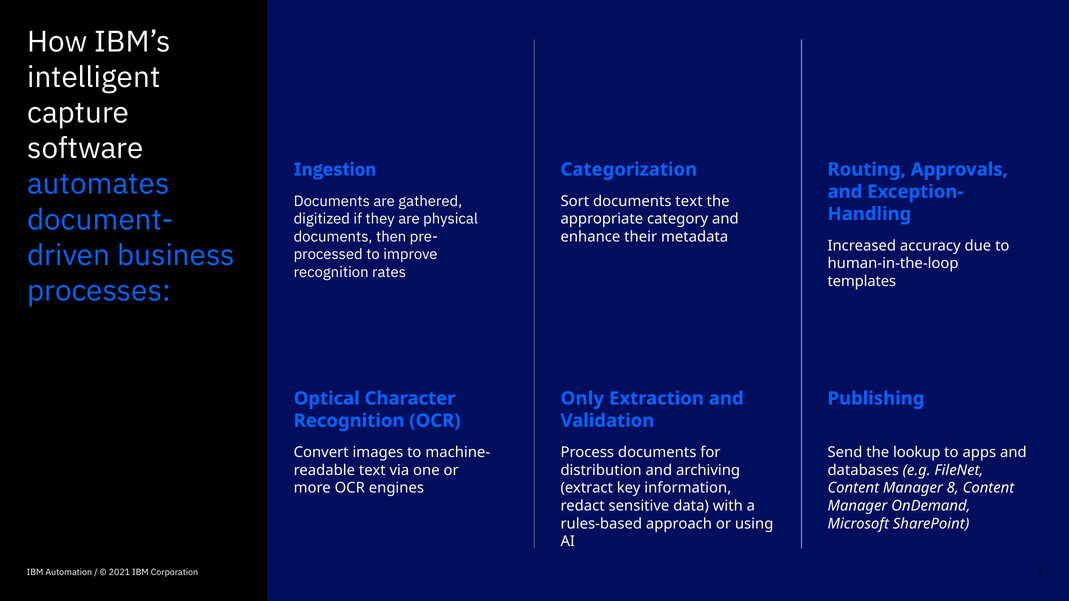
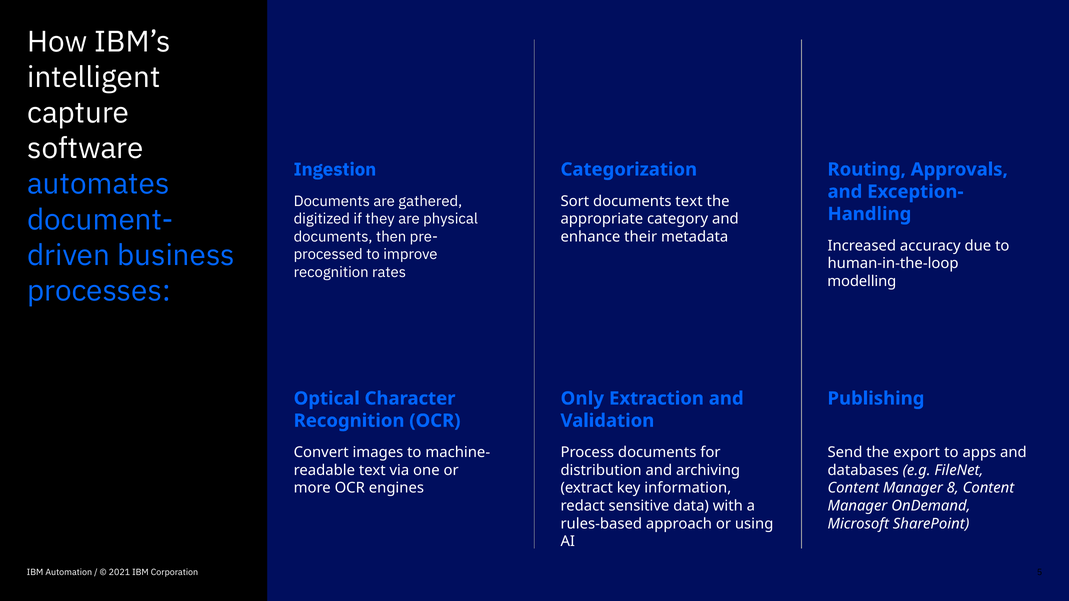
templates: templates -> modelling
lookup: lookup -> export
